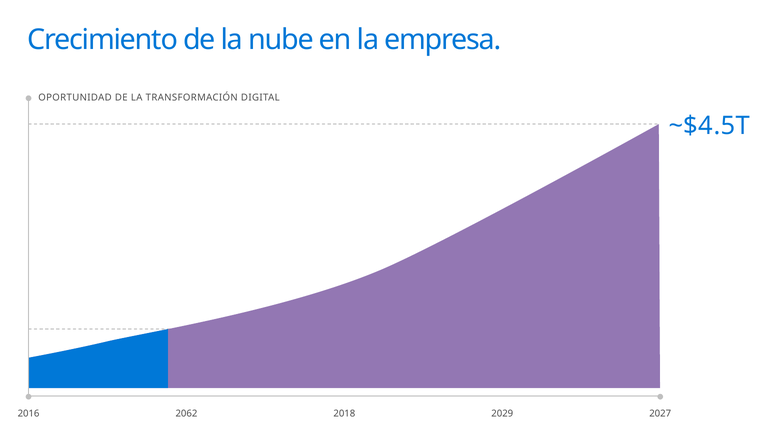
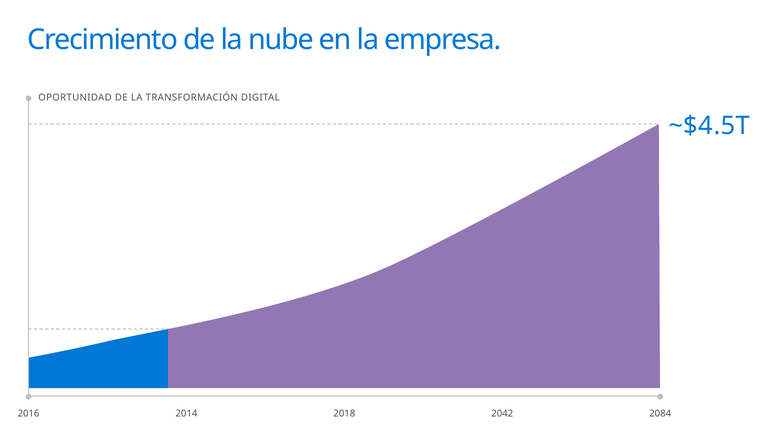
2062: 2062 -> 2014
2029: 2029 -> 2042
2027: 2027 -> 2084
